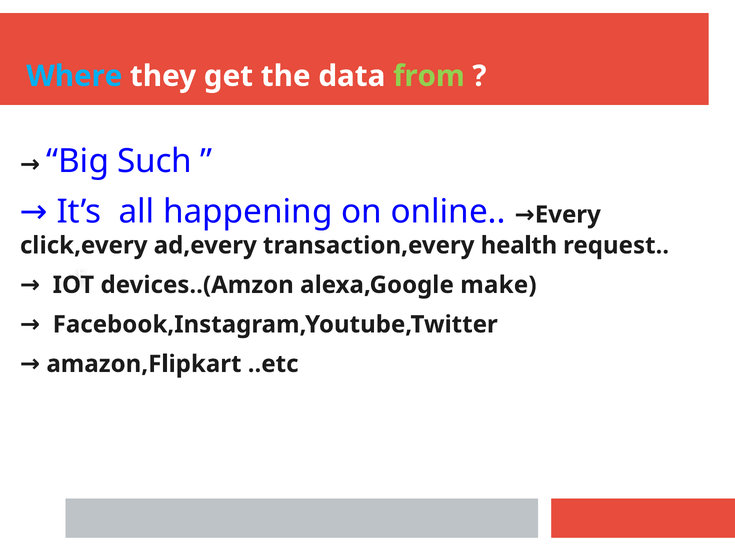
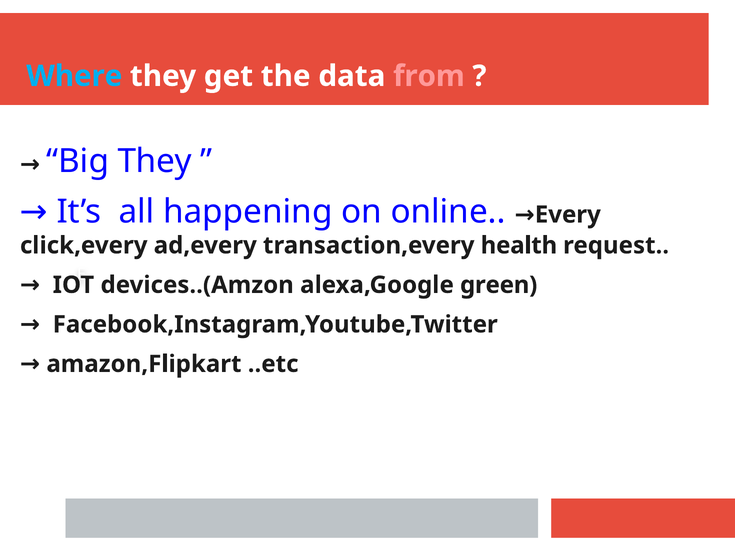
from colour: light green -> pink
Big Such: Such -> They
make: make -> green
